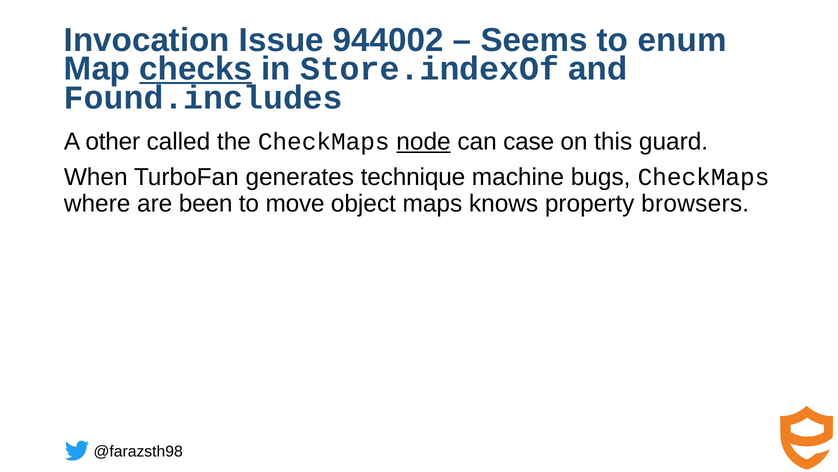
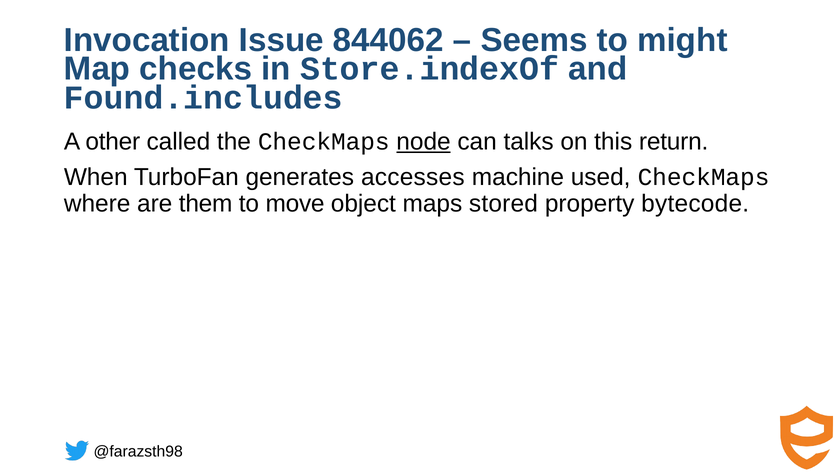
944002: 944002 -> 844062
enum: enum -> might
checks underline: present -> none
case: case -> talks
guard: guard -> return
technique: technique -> accesses
bugs: bugs -> used
been: been -> them
knows: knows -> stored
browsers: browsers -> bytecode
